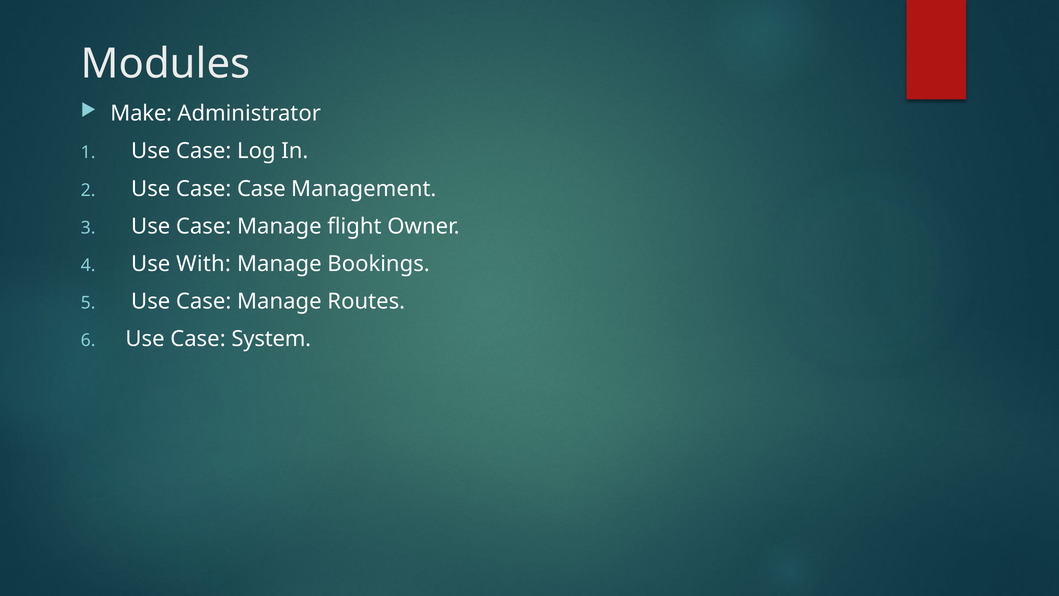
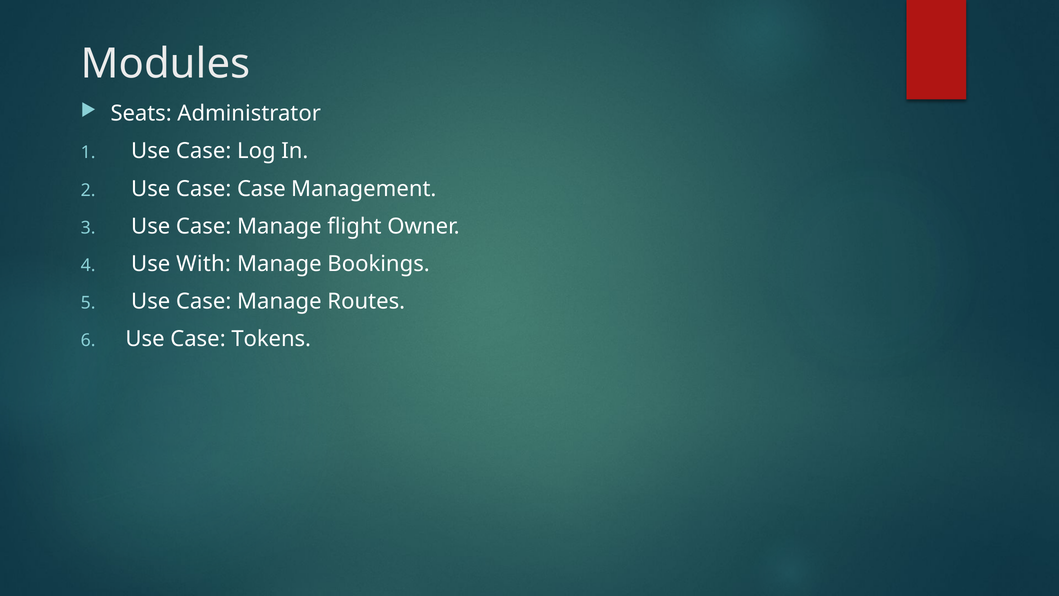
Make: Make -> Seats
System: System -> Tokens
